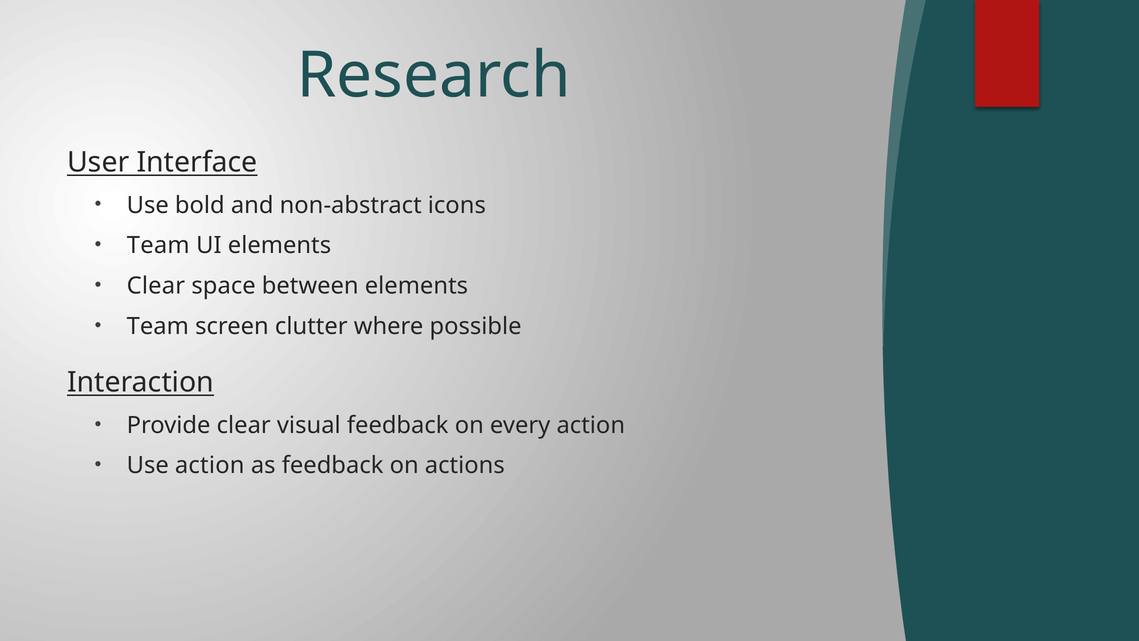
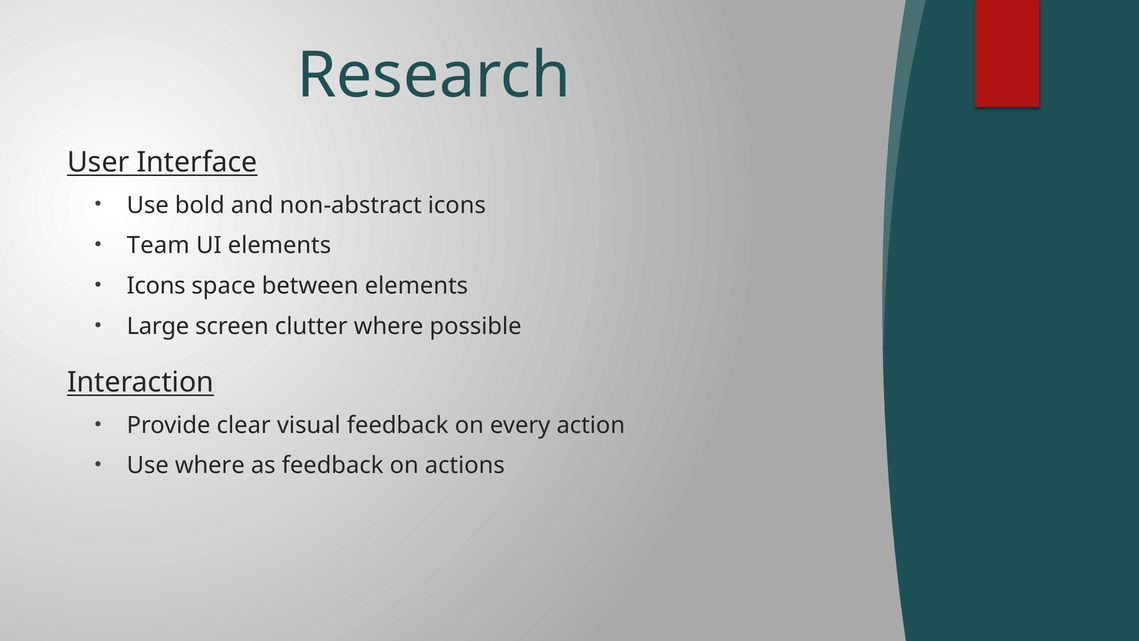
Clear at (156, 286): Clear -> Icons
Team at (158, 326): Team -> Large
Use action: action -> where
